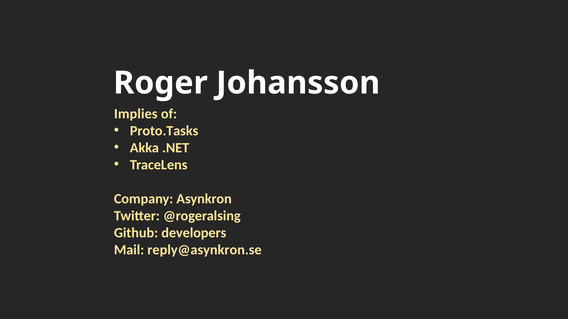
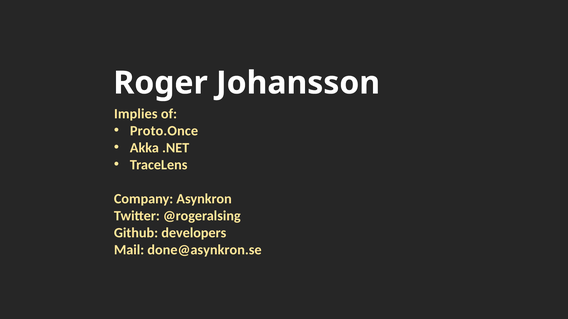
Proto.Tasks: Proto.Tasks -> Proto.Once
reply@asynkron.se: reply@asynkron.se -> done@asynkron.se
